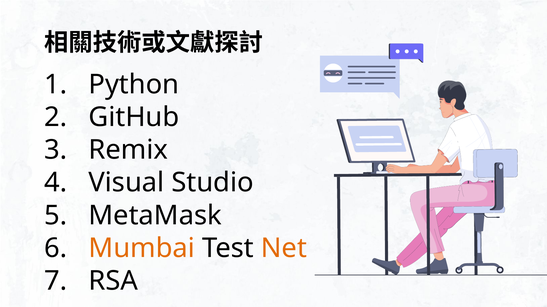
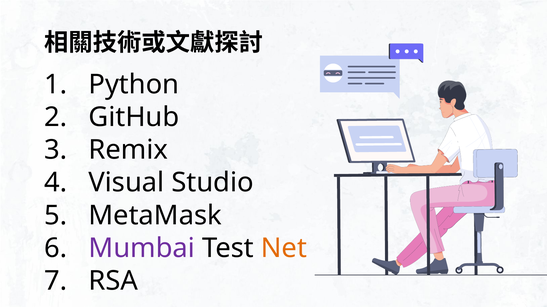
Mumbai colour: orange -> purple
